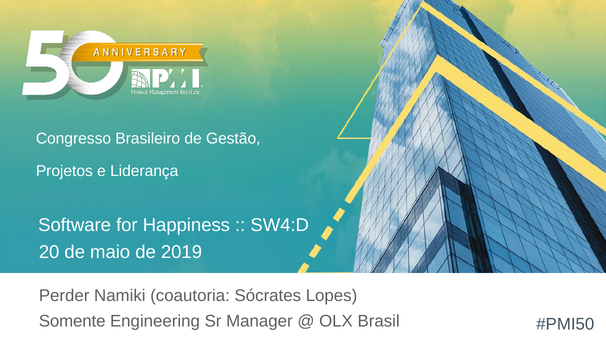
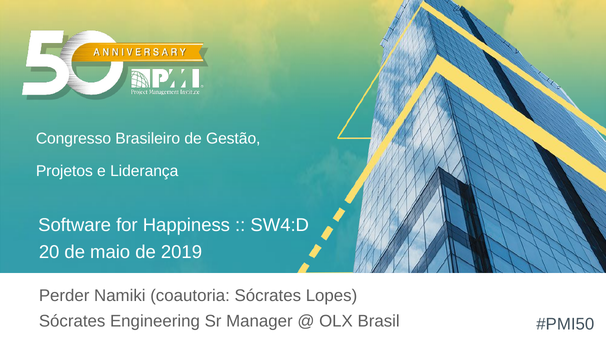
Somente at (72, 321): Somente -> Sócrates
